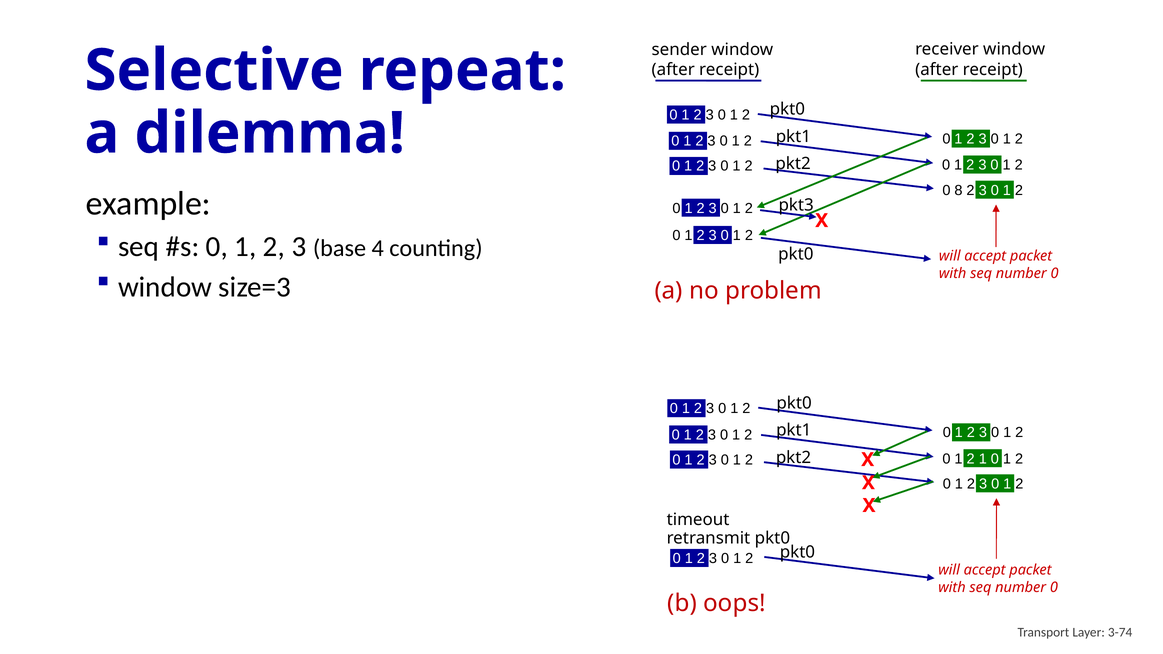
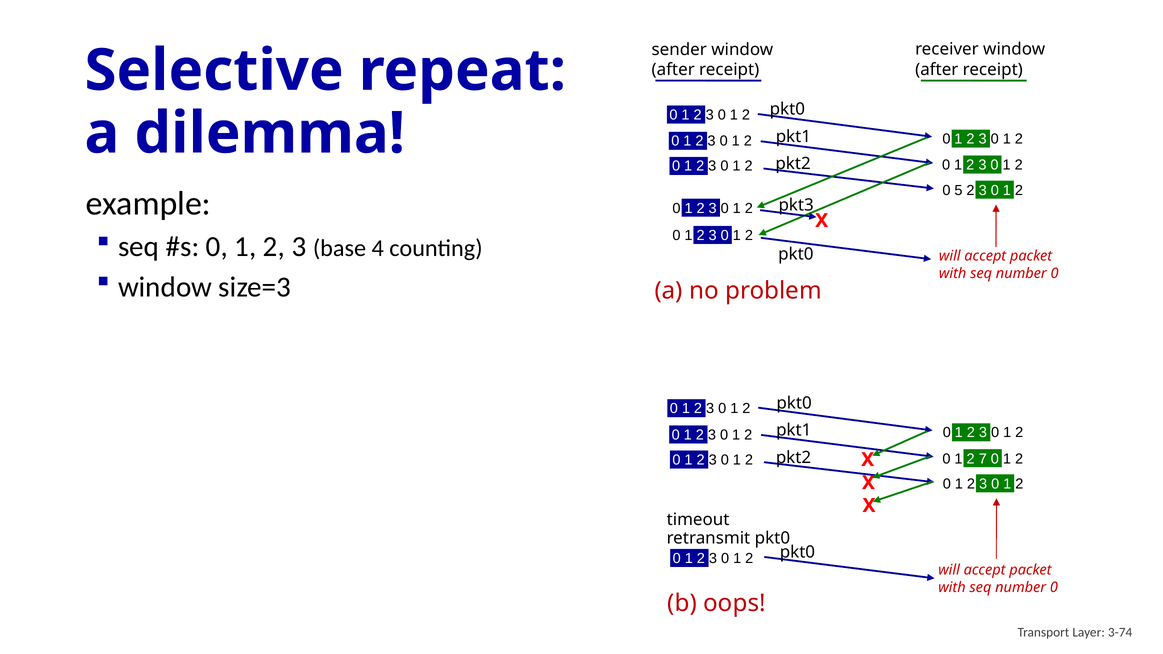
8: 8 -> 5
2 1: 1 -> 7
